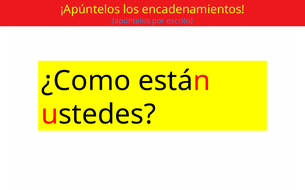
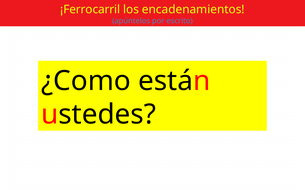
¡Apúntelos: ¡Apúntelos -> ¡Ferrocarril
